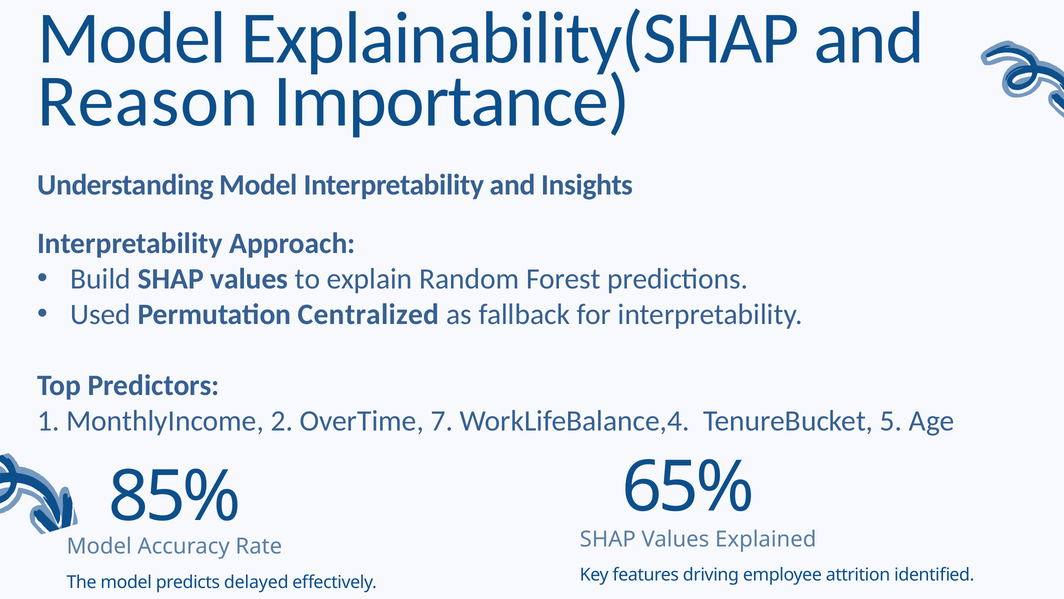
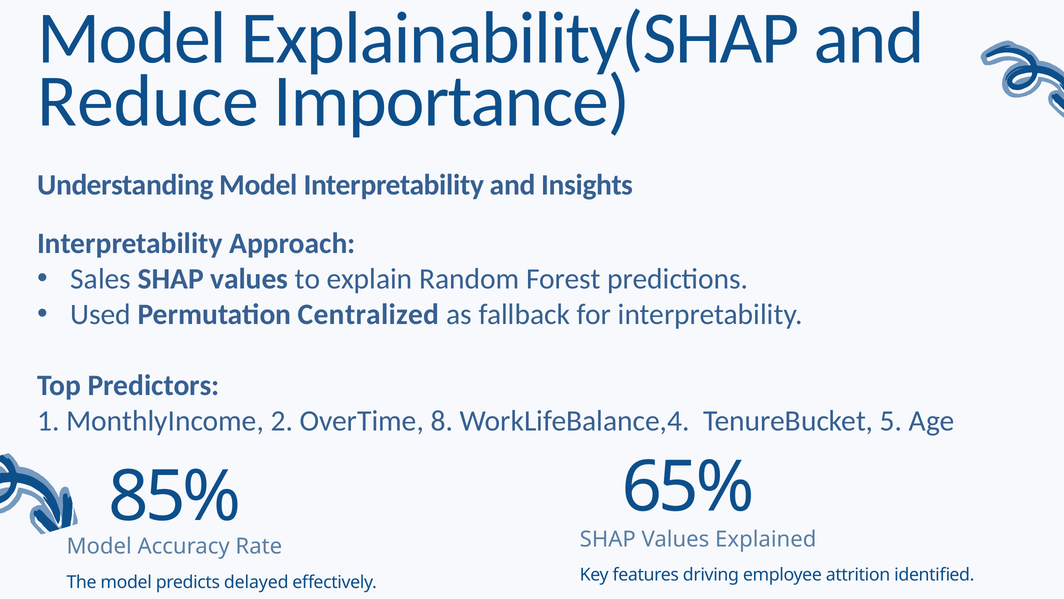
Reason: Reason -> Reduce
Build: Build -> Sales
7: 7 -> 8
